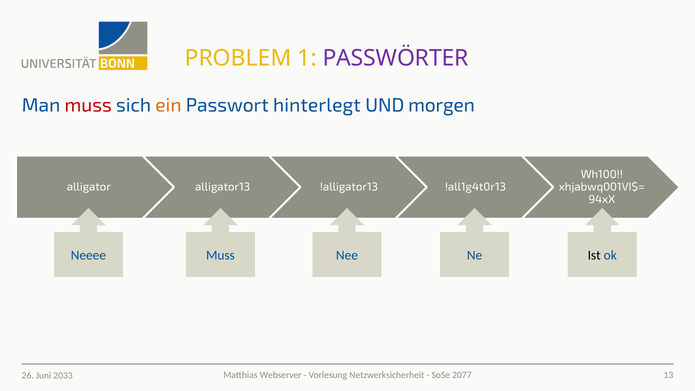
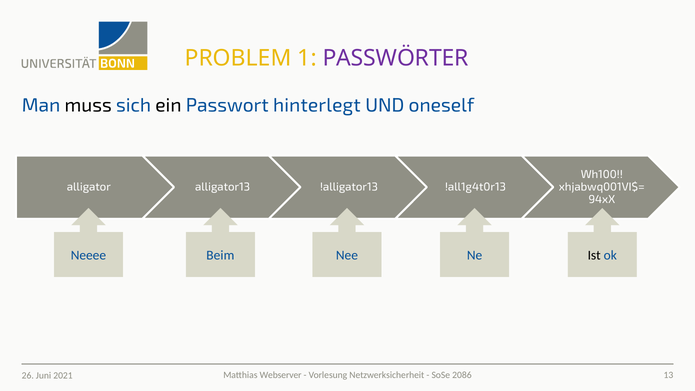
muss at (88, 105) colour: red -> black
ein colour: orange -> black
morgen: morgen -> oneself
Neeee Muss: Muss -> Beim
2077: 2077 -> 2086
2033: 2033 -> 2021
